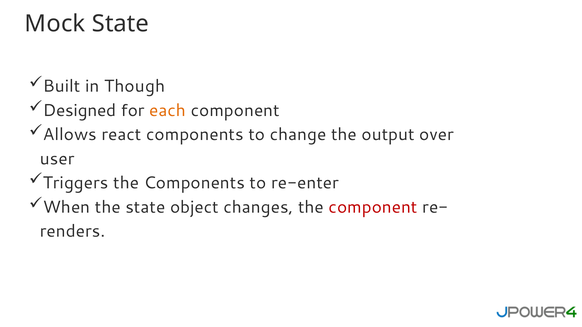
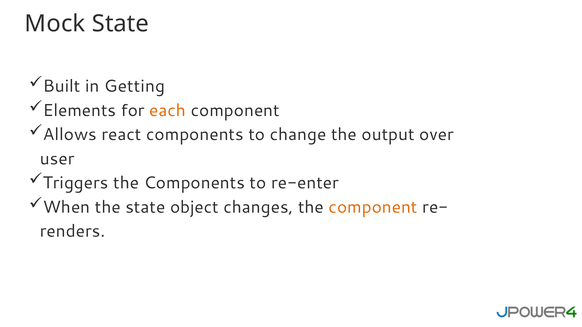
Though: Though -> Getting
Designed: Designed -> Elements
component at (373, 207) colour: red -> orange
